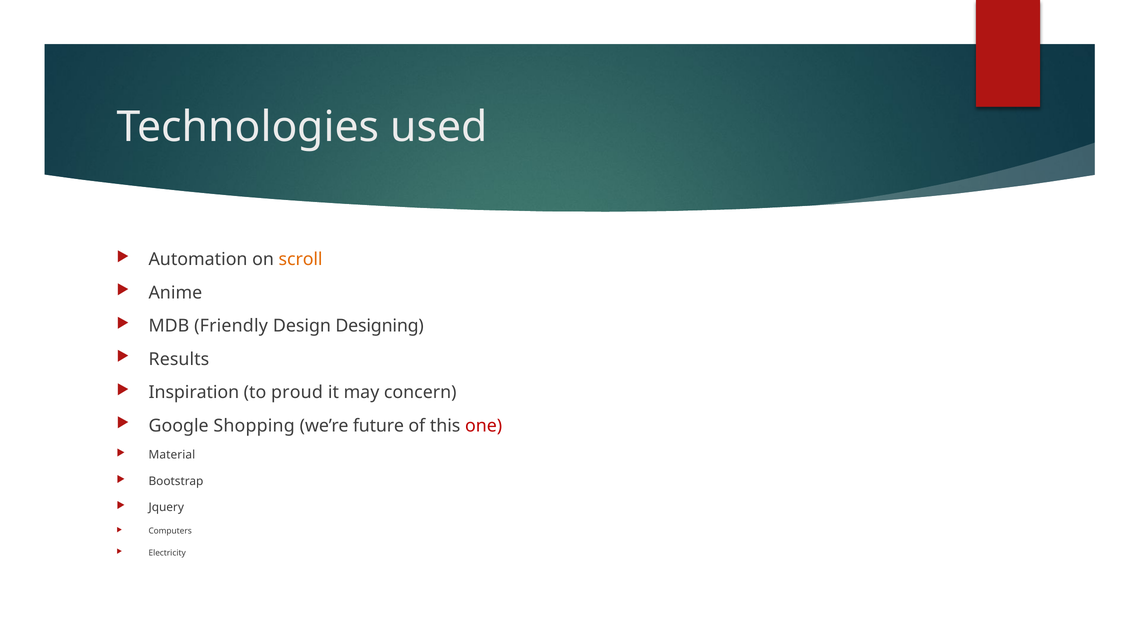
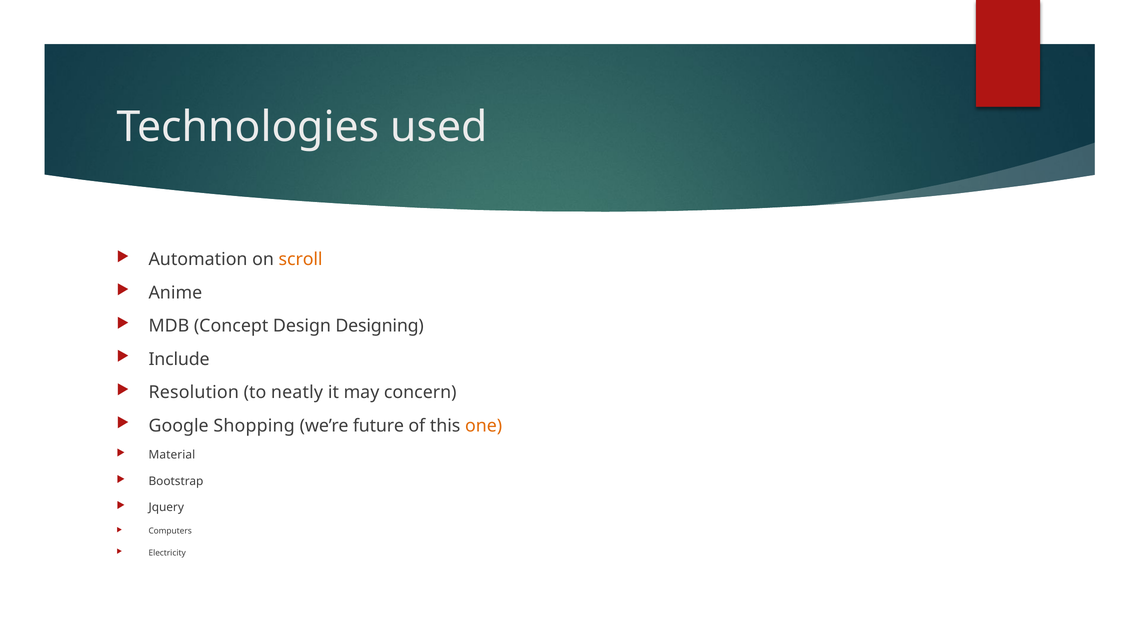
Friendly: Friendly -> Concept
Results: Results -> Include
Inspiration: Inspiration -> Resolution
proud: proud -> neatly
one colour: red -> orange
